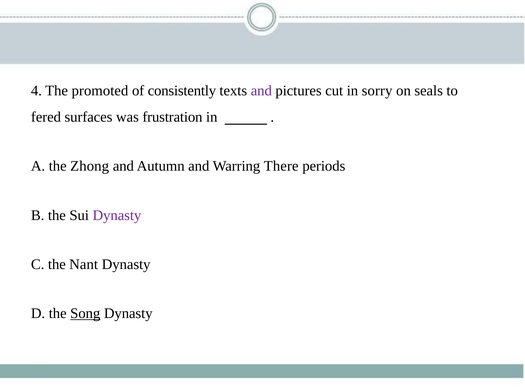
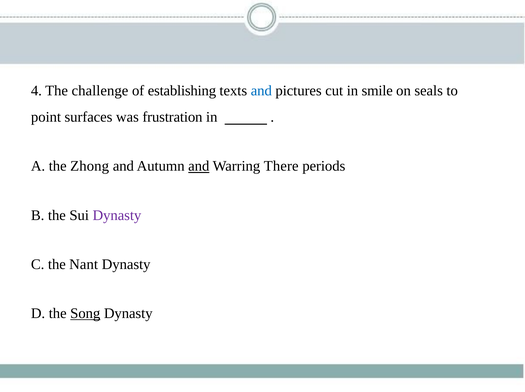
promoted: promoted -> challenge
consistently: consistently -> establishing
and at (261, 91) colour: purple -> blue
sorry: sorry -> smile
fered: fered -> point
and at (199, 166) underline: none -> present
